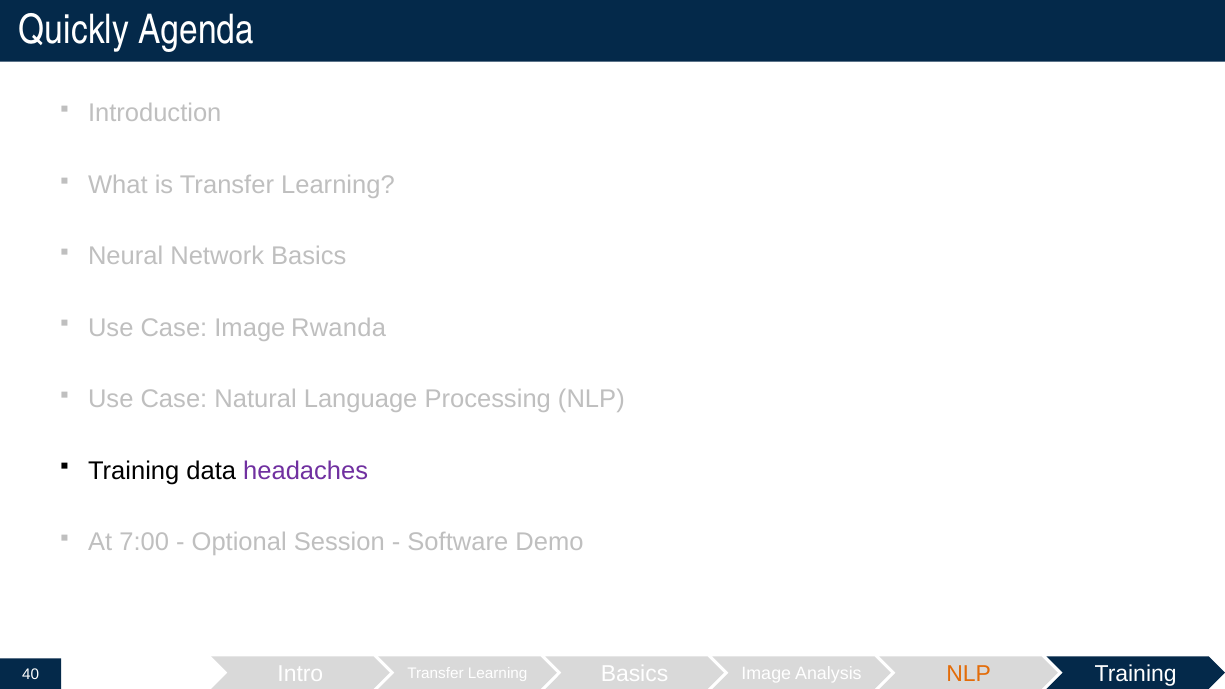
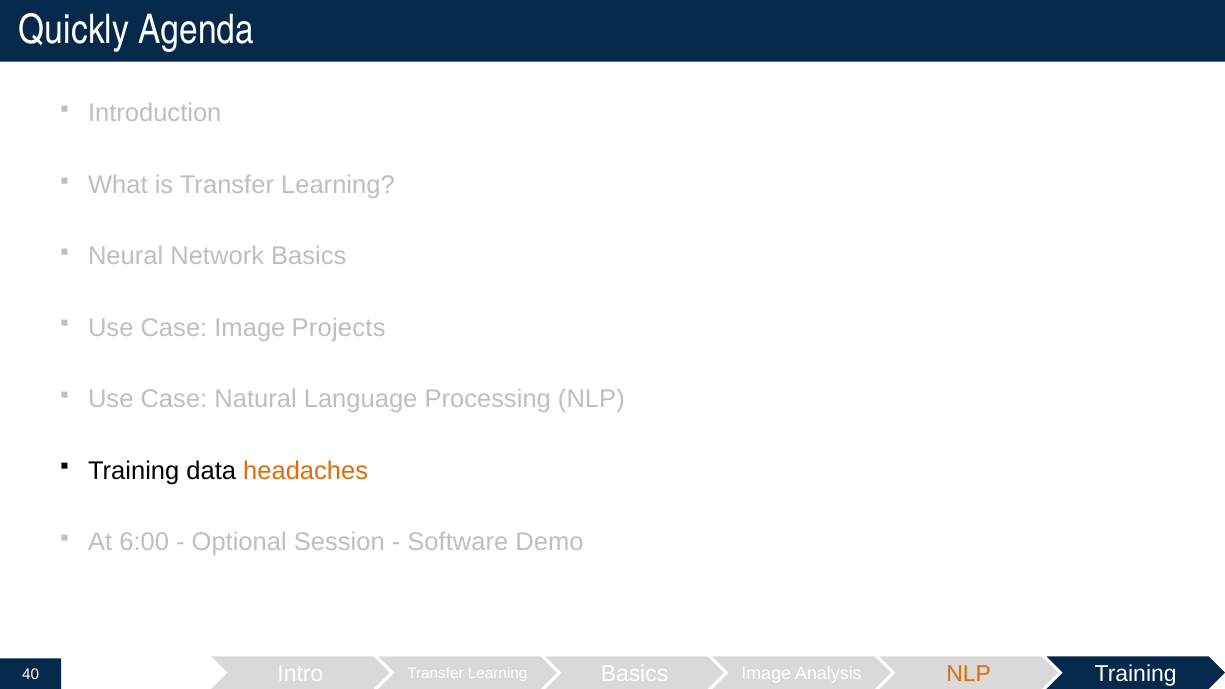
Rwanda: Rwanda -> Projects
headaches colour: purple -> orange
7:00: 7:00 -> 6:00
